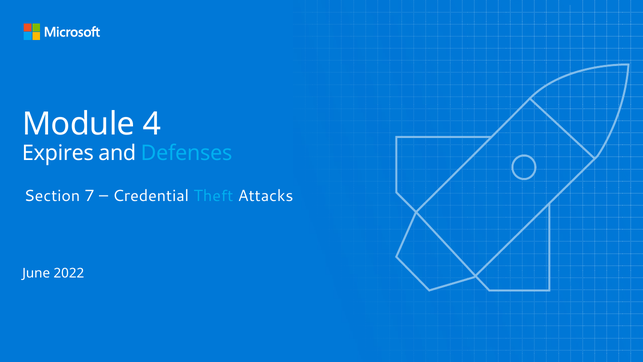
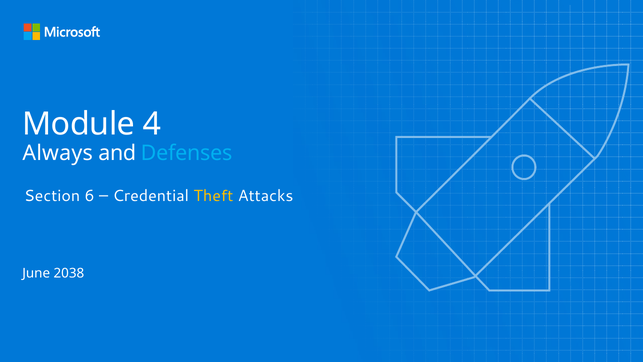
Expires: Expires -> Always
7: 7 -> 6
Theft colour: light blue -> yellow
2022: 2022 -> 2038
